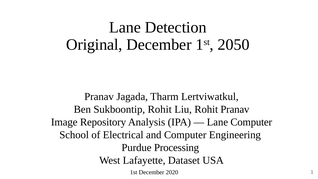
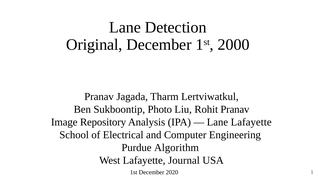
2050: 2050 -> 2000
Sukboontip Rohit: Rohit -> Photo
Lane Computer: Computer -> Lafayette
Processing: Processing -> Algorithm
Dataset: Dataset -> Journal
